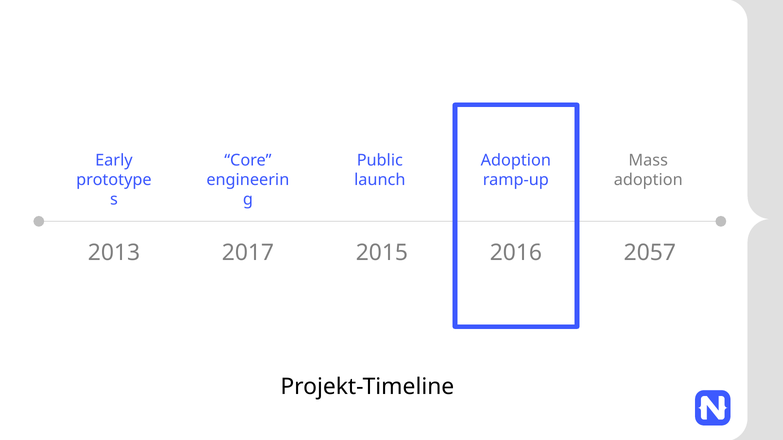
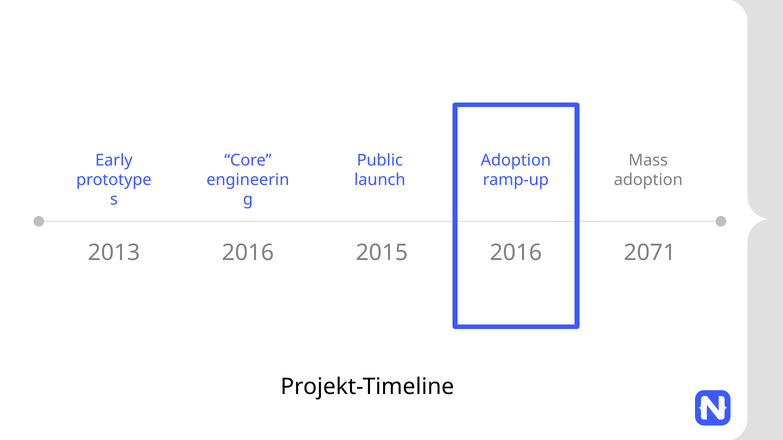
2013 2017: 2017 -> 2016
2057: 2057 -> 2071
